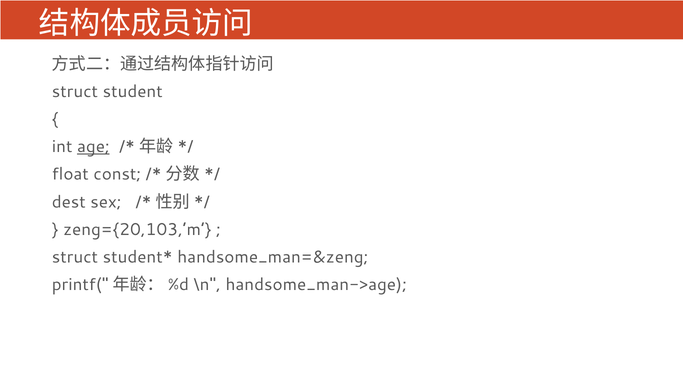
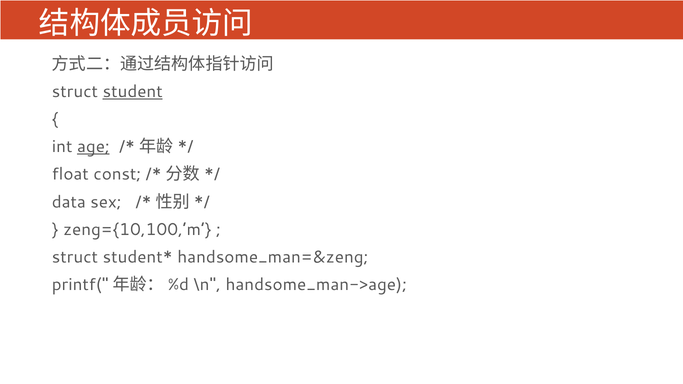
student underline: none -> present
dest: dest -> data
zeng={20,103,’m: zeng={20,103,’m -> zeng={10,100,’m
